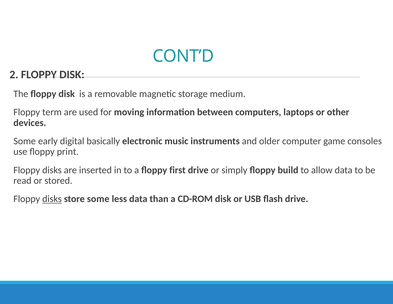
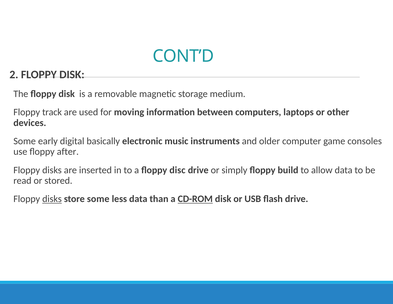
term: term -> track
print: print -> after
first: first -> disc
CD-ROM underline: none -> present
